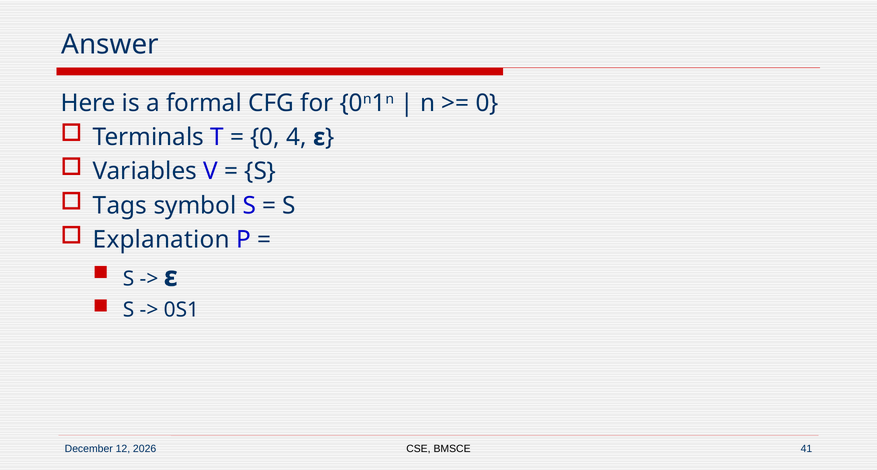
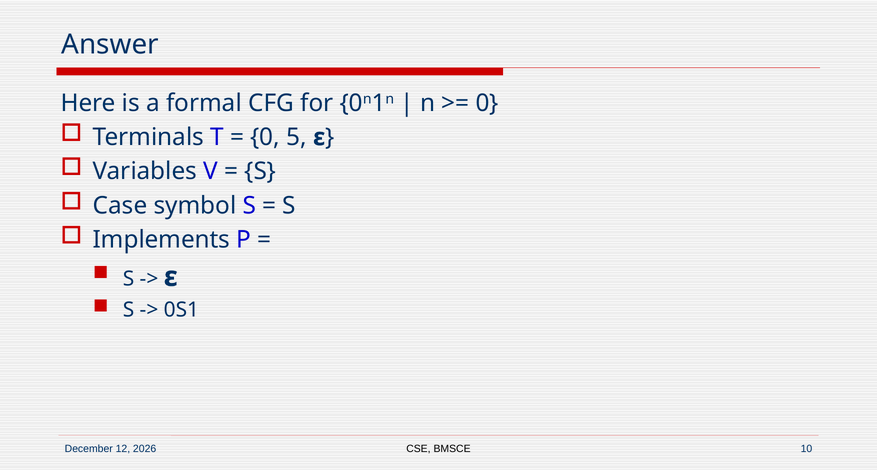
4: 4 -> 5
Tags: Tags -> Case
Explanation: Explanation -> Implements
41: 41 -> 10
